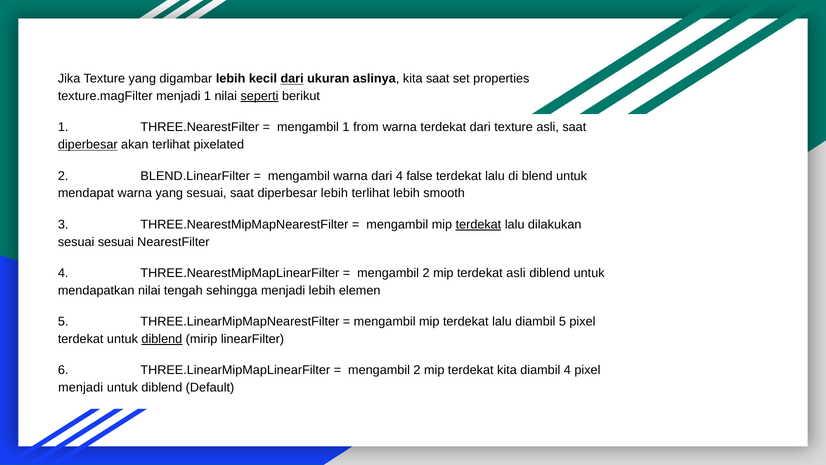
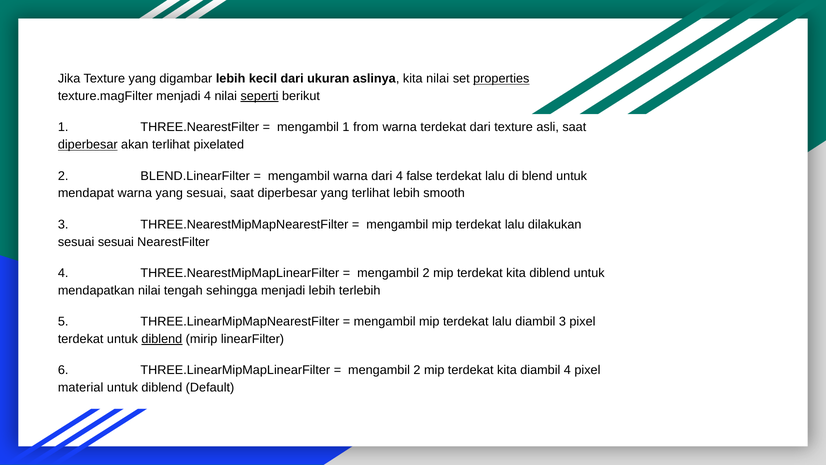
dari at (292, 79) underline: present -> none
kita saat: saat -> nilai
properties underline: none -> present
menjadi 1: 1 -> 4
diperbesar lebih: lebih -> yang
terdekat at (478, 224) underline: present -> none
asli at (516, 273): asli -> kita
elemen: elemen -> terlebih
diambil 5: 5 -> 3
menjadi at (81, 387): menjadi -> material
